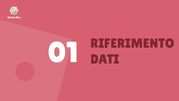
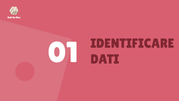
RIFERIMENTO: RIFERIMENTO -> IDENTIFICARE
